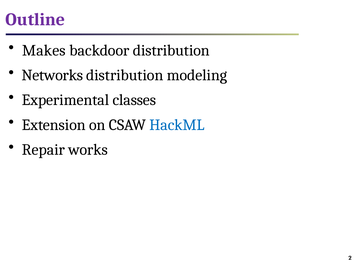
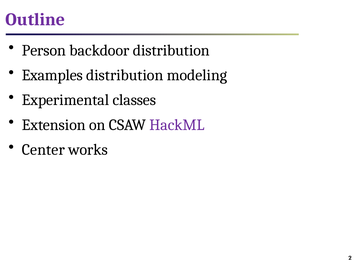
Makes: Makes -> Person
Networks: Networks -> Examples
HackML colour: blue -> purple
Repair: Repair -> Center
